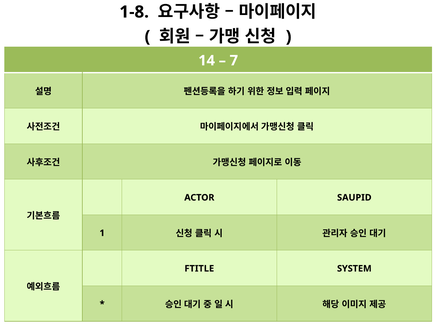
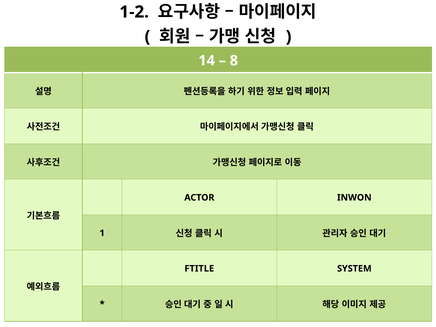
1-8: 1-8 -> 1-2
7: 7 -> 8
SAUPID: SAUPID -> INWON
